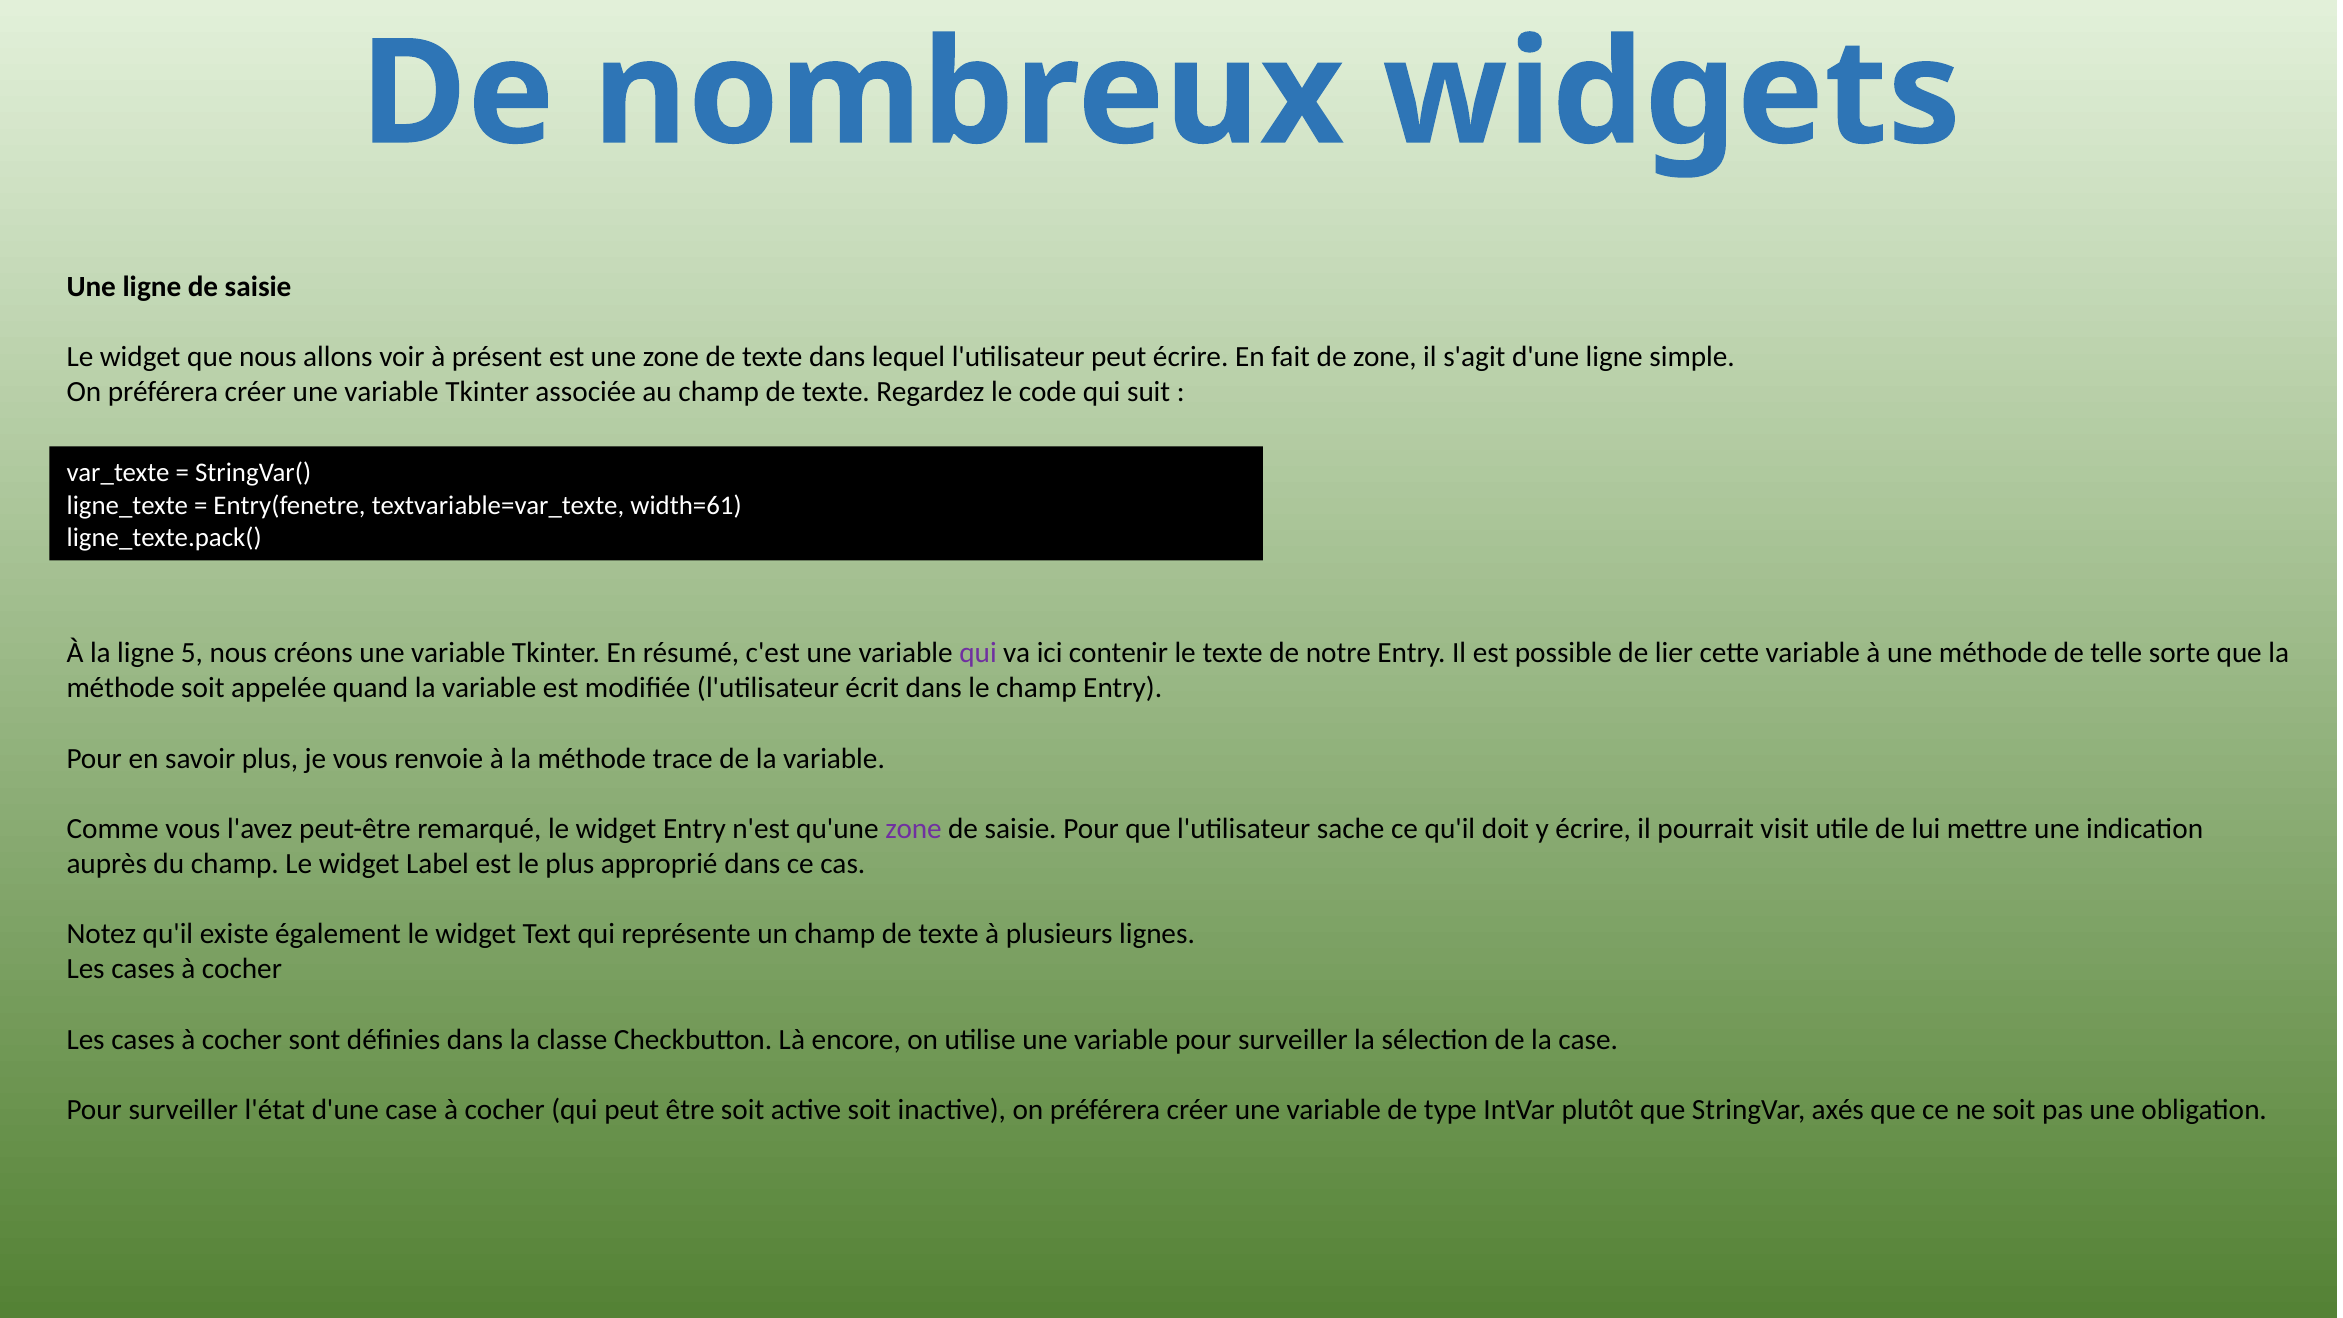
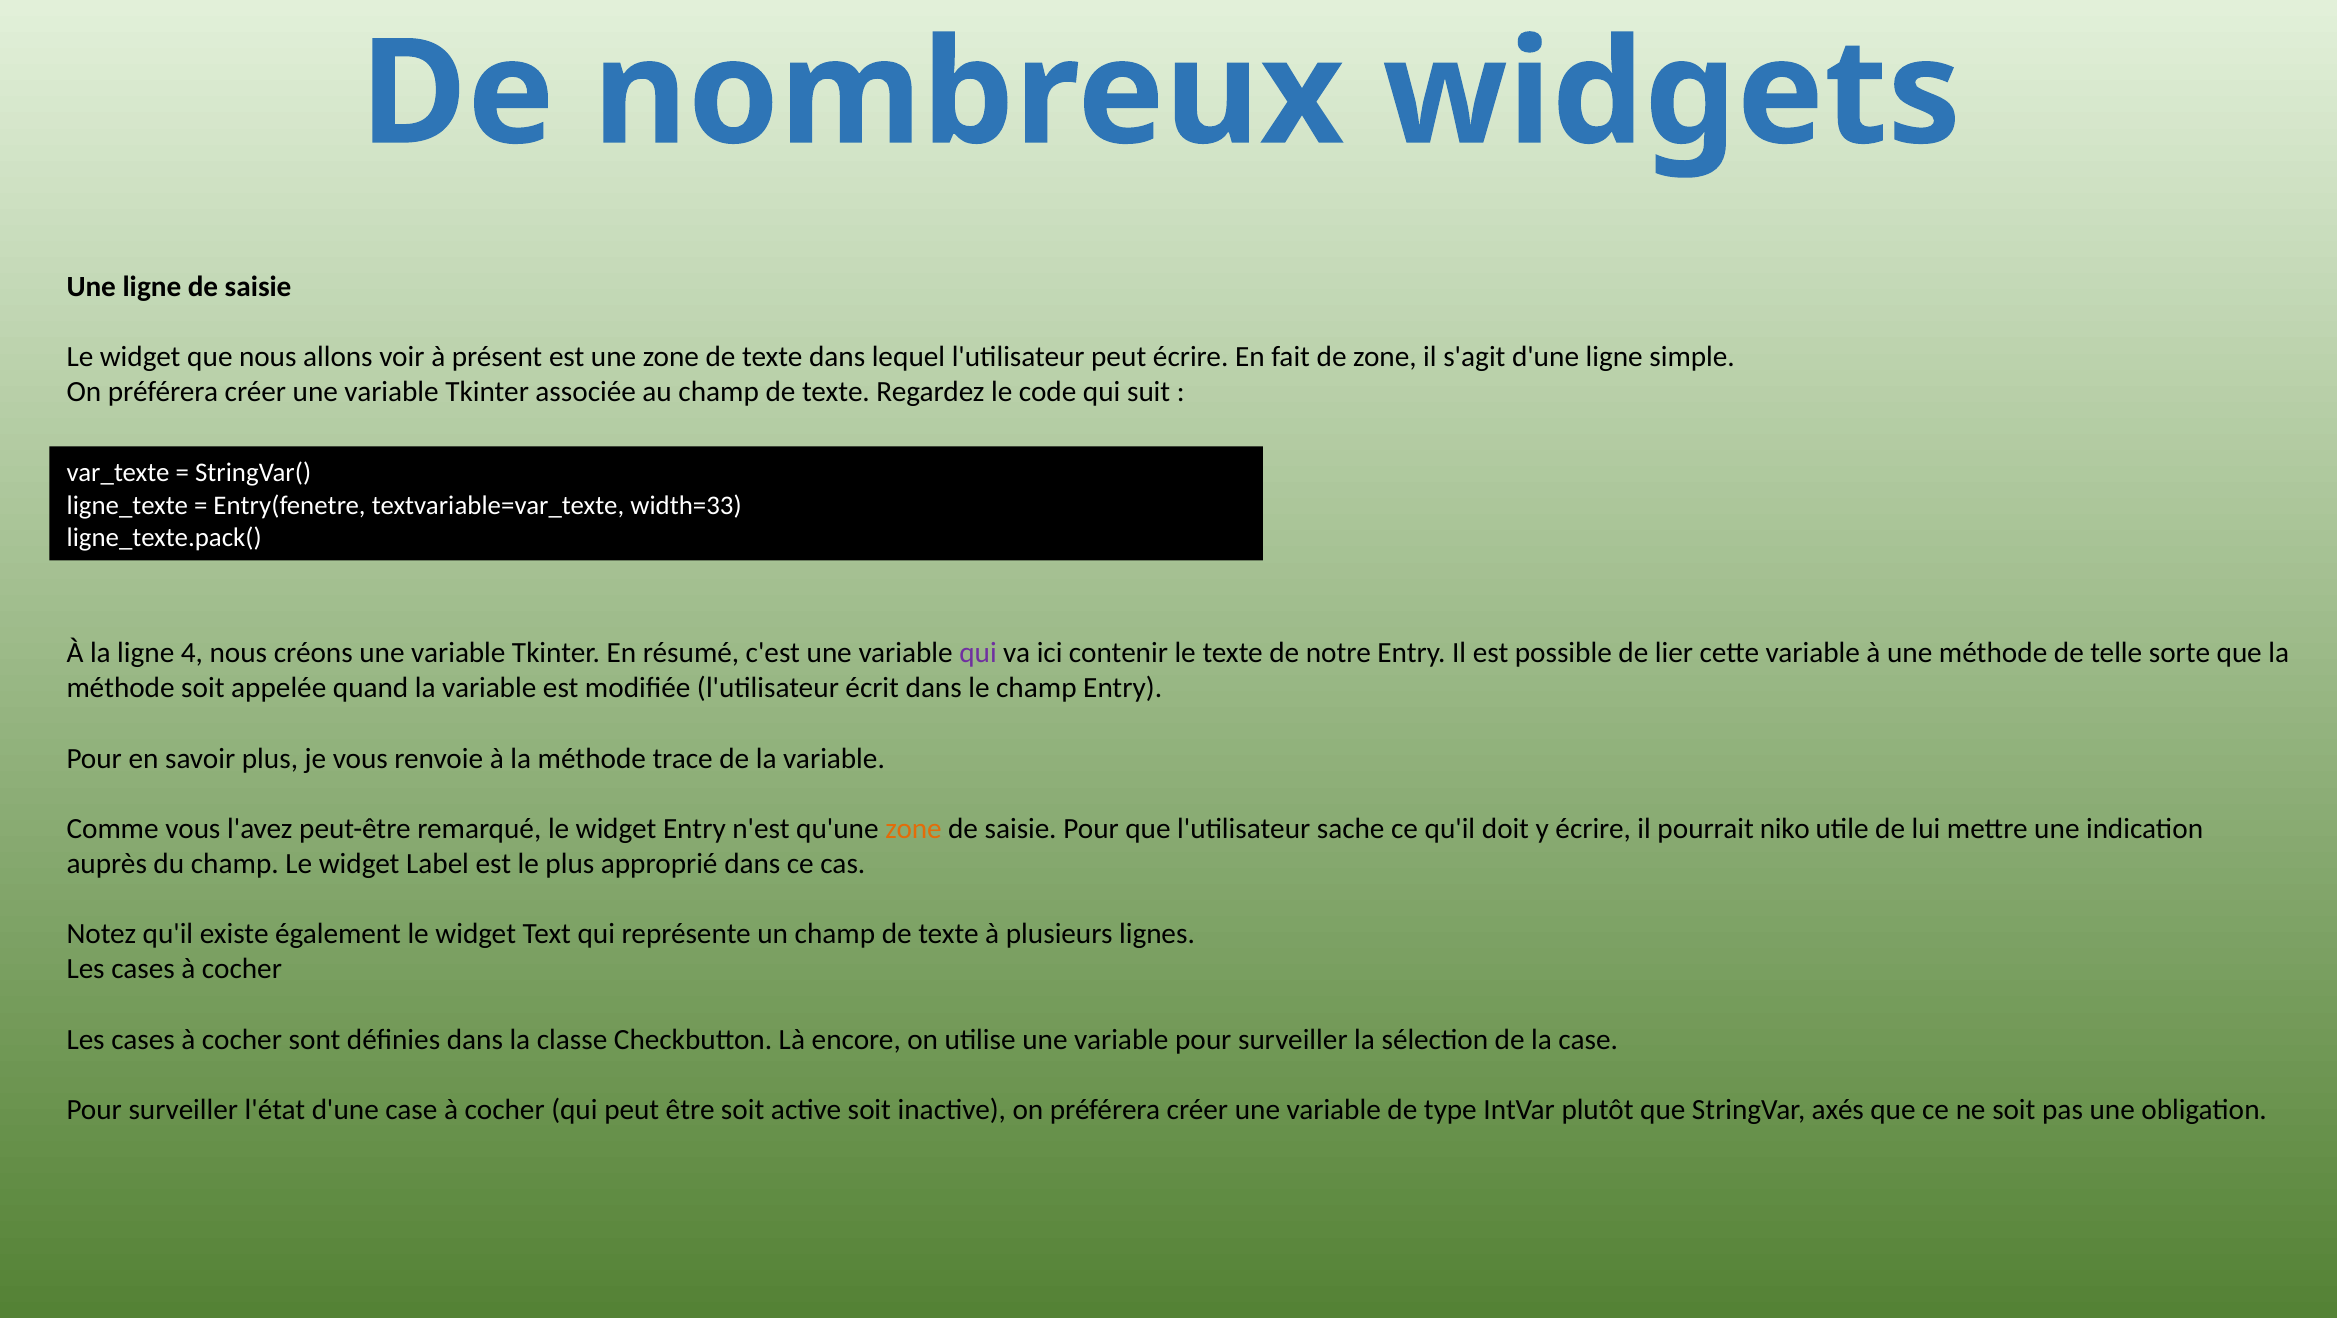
width=61: width=61 -> width=33
5: 5 -> 4
zone at (913, 829) colour: purple -> orange
visit: visit -> niko
